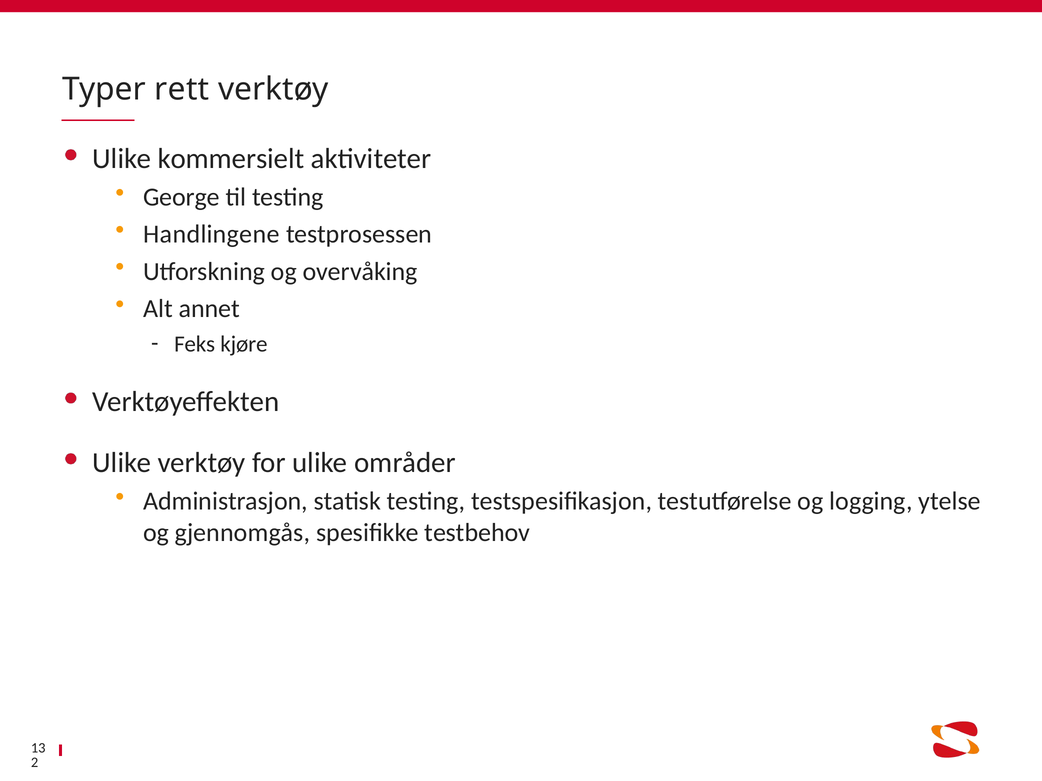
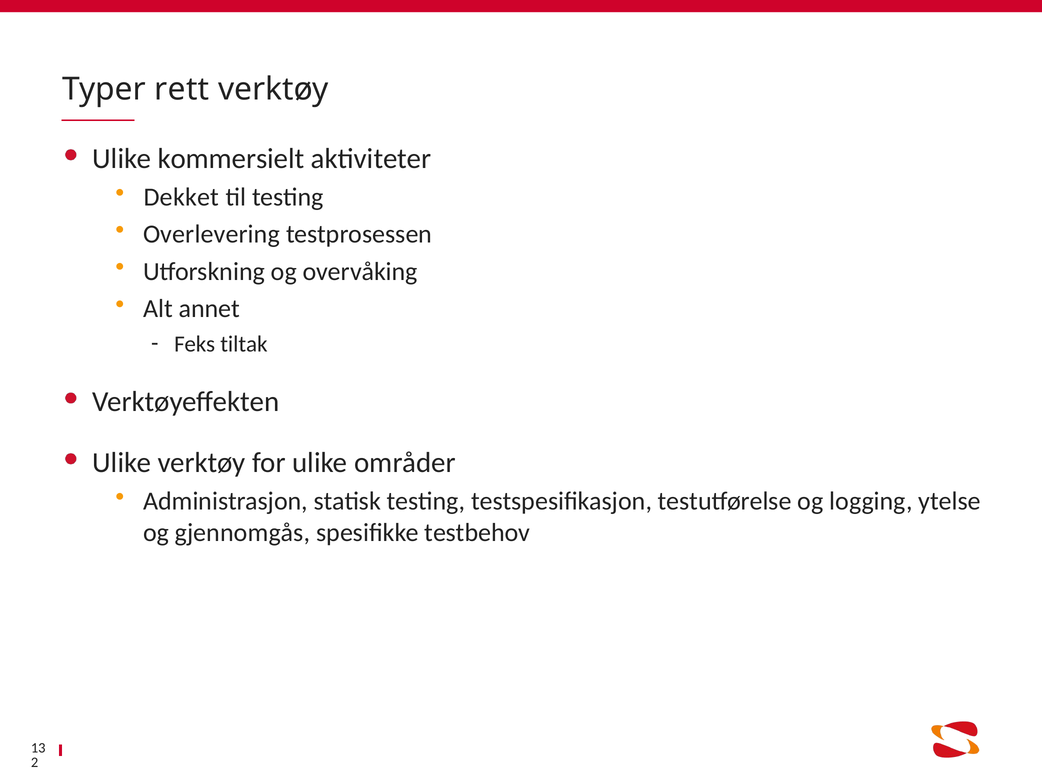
George: George -> Dekket
Handlingene: Handlingene -> Overlevering
kjøre: kjøre -> tiltak
